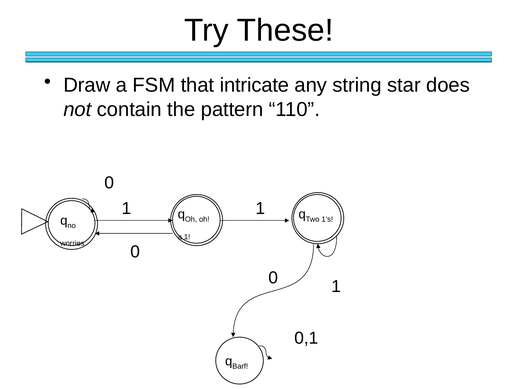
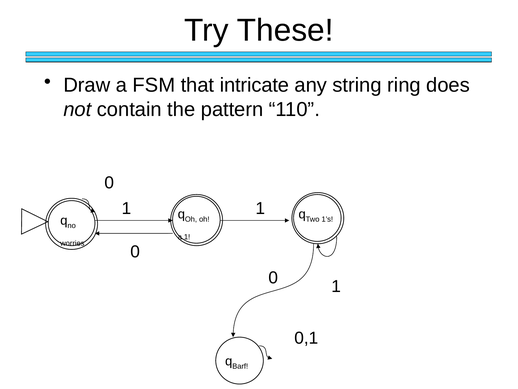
star: star -> ring
